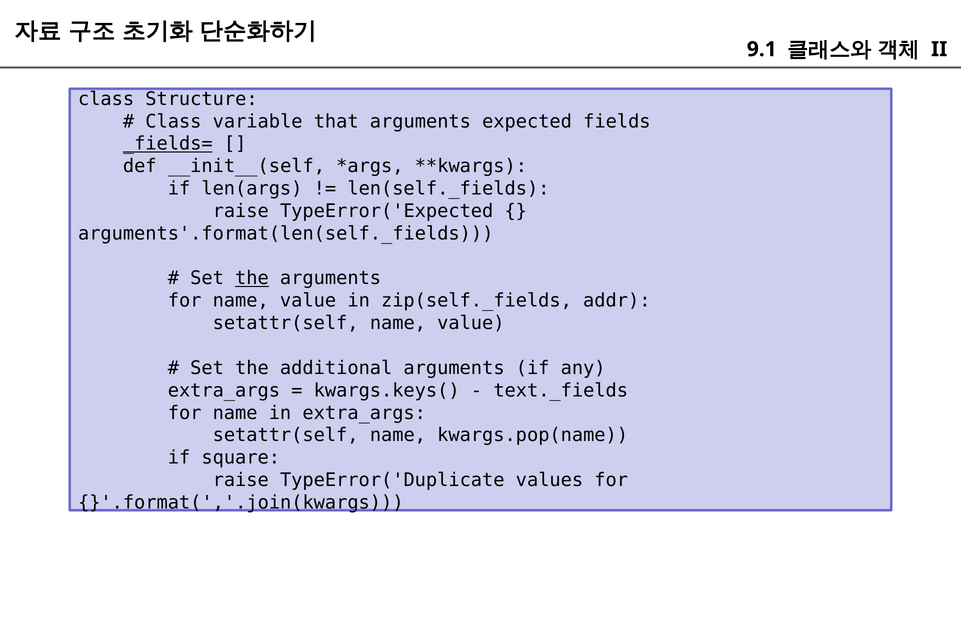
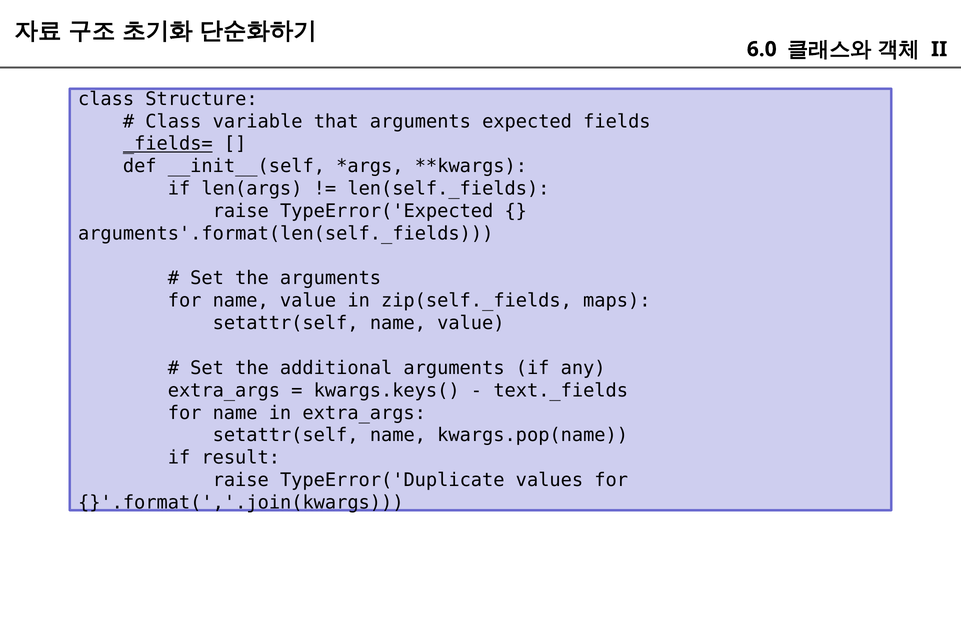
9.1: 9.1 -> 6.0
the at (252, 278) underline: present -> none
addr: addr -> maps
square: square -> result
